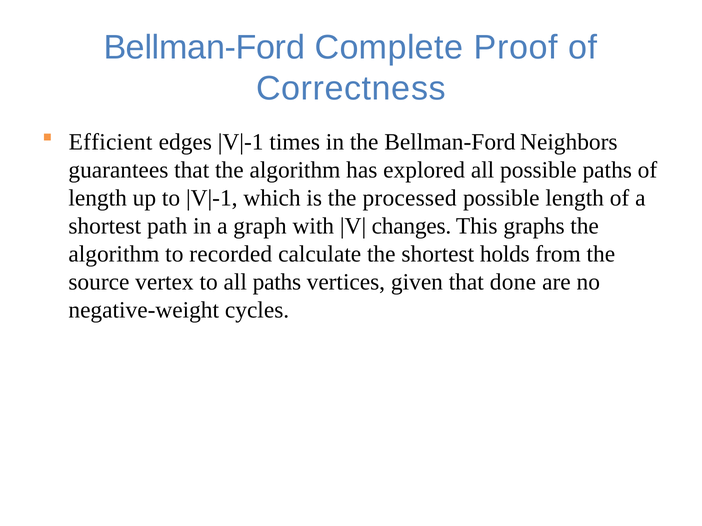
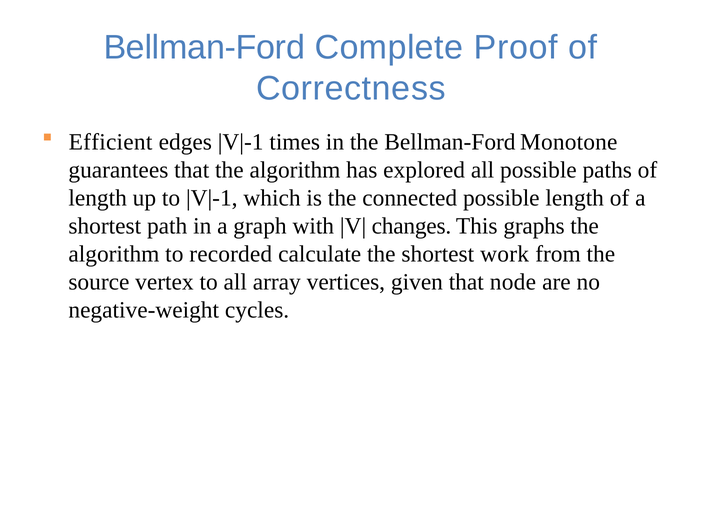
Neighbors: Neighbors -> Monotone
processed: processed -> connected
holds: holds -> work
all paths: paths -> array
done: done -> node
